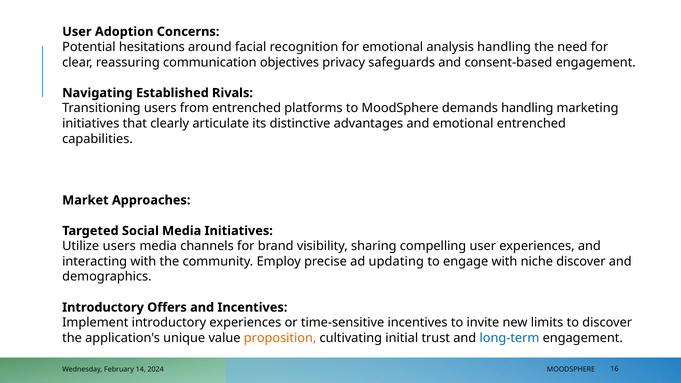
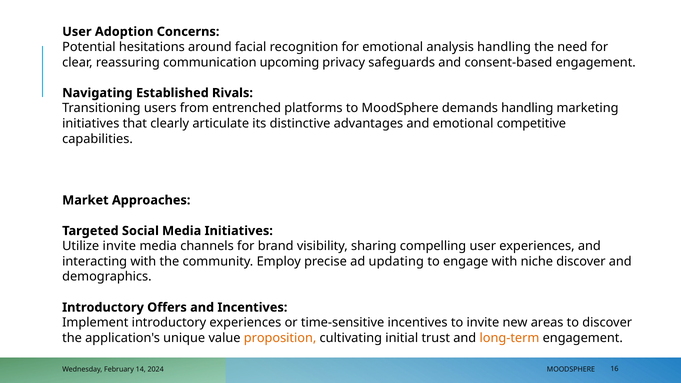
objectives: objectives -> upcoming
emotional entrenched: entrenched -> competitive
Utilize users: users -> invite
limits: limits -> areas
long-term colour: blue -> orange
